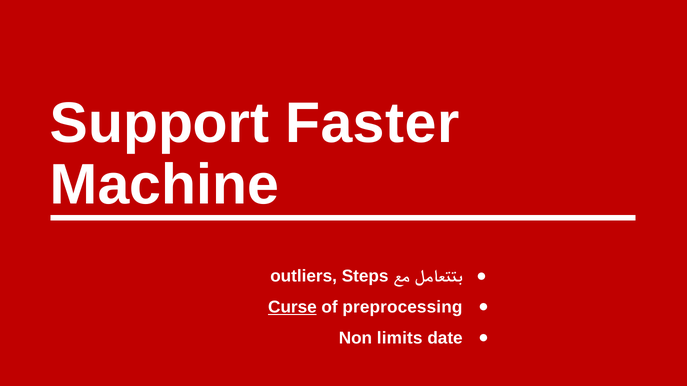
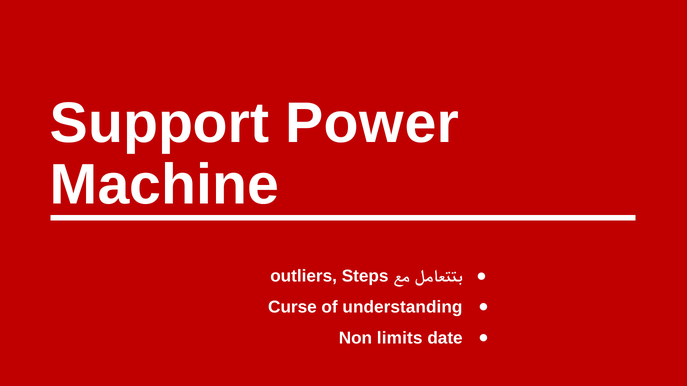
Faster: Faster -> Power
Curse underline: present -> none
preprocessing: preprocessing -> understanding
